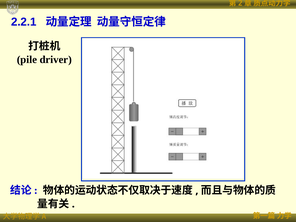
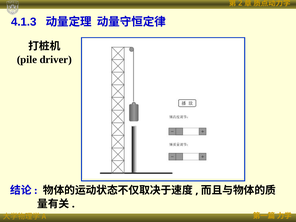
2.2.1: 2.2.1 -> 4.1.3
